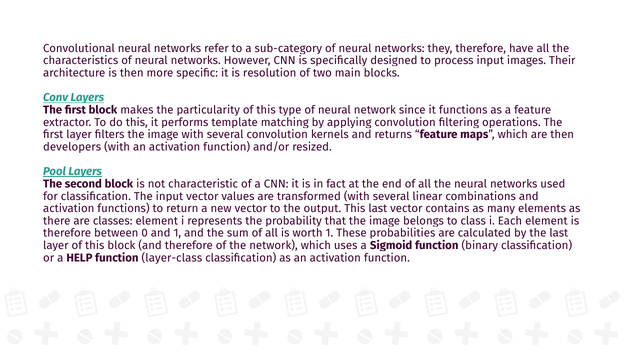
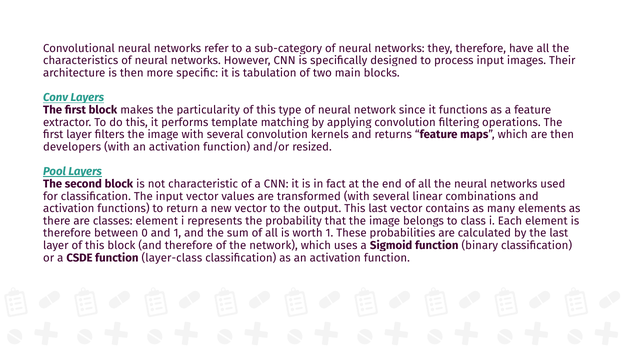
resolution: resolution -> tabulation
HELP: HELP -> CSDE
